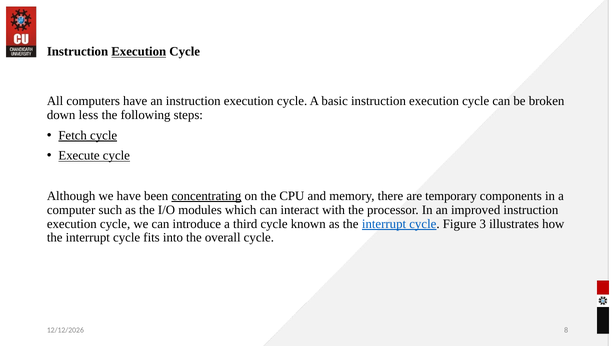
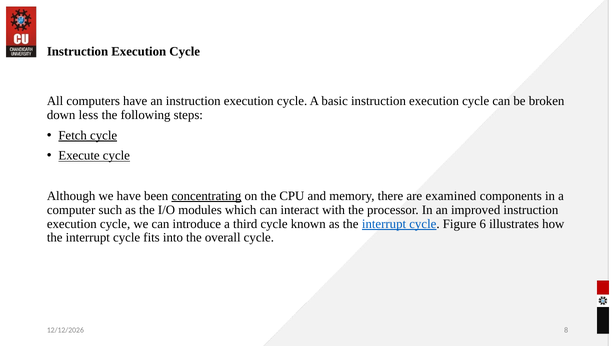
Execution at (139, 52) underline: present -> none
temporary: temporary -> examined
3: 3 -> 6
